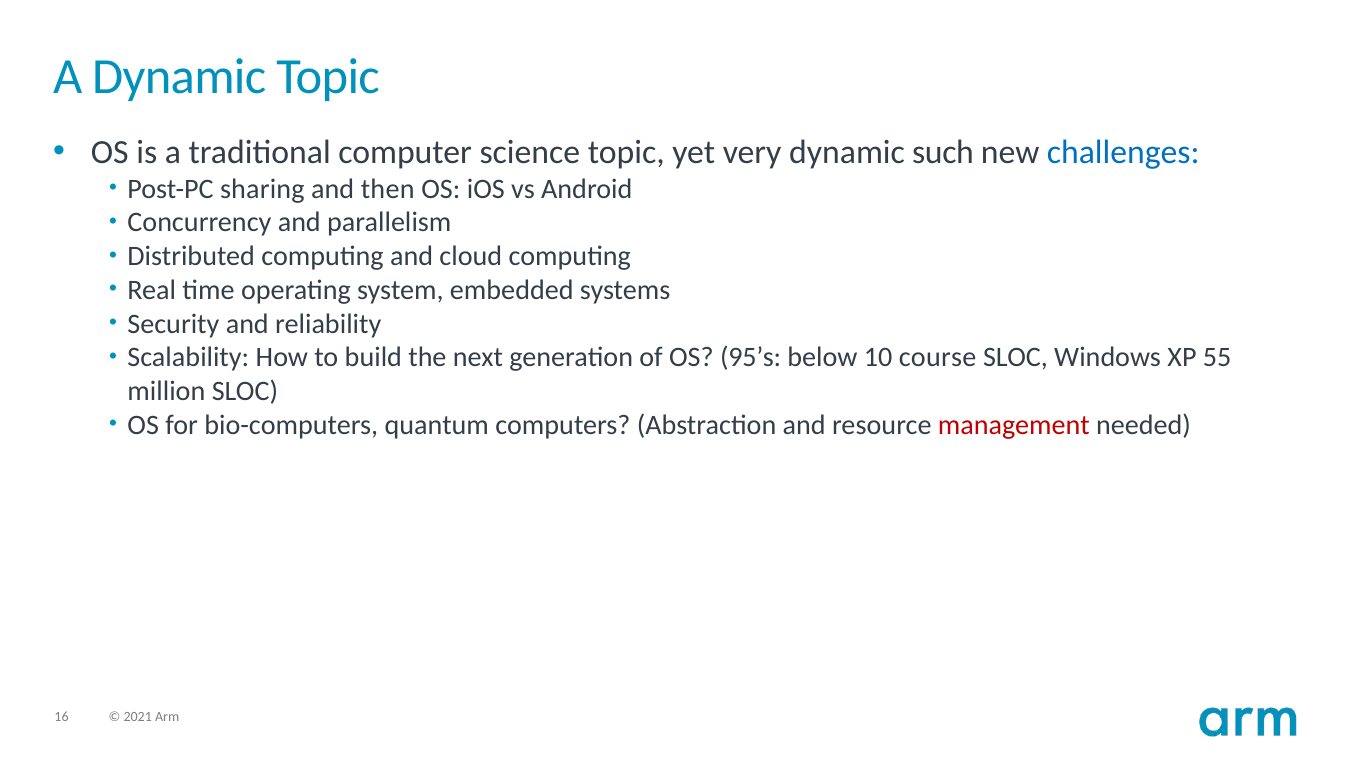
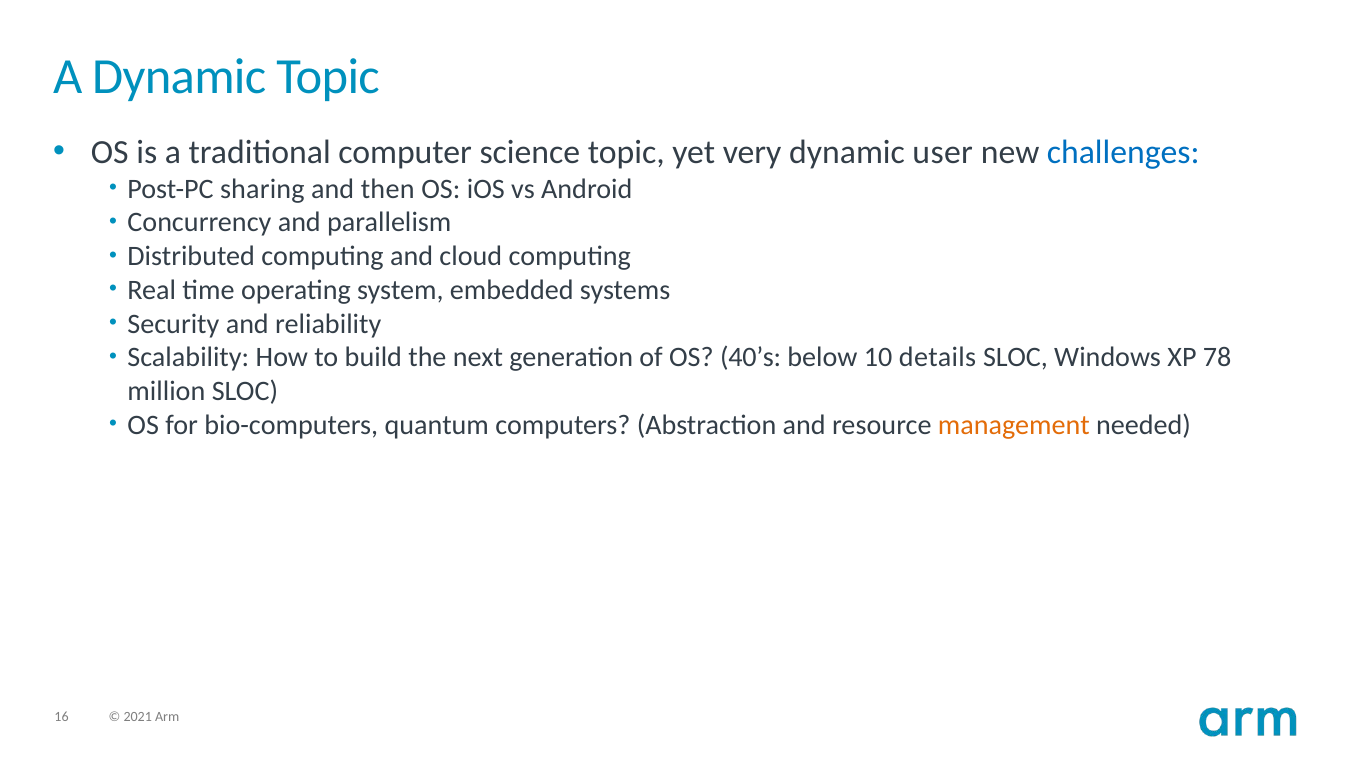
such: such -> user
95’s: 95’s -> 40’s
course: course -> details
55: 55 -> 78
management colour: red -> orange
